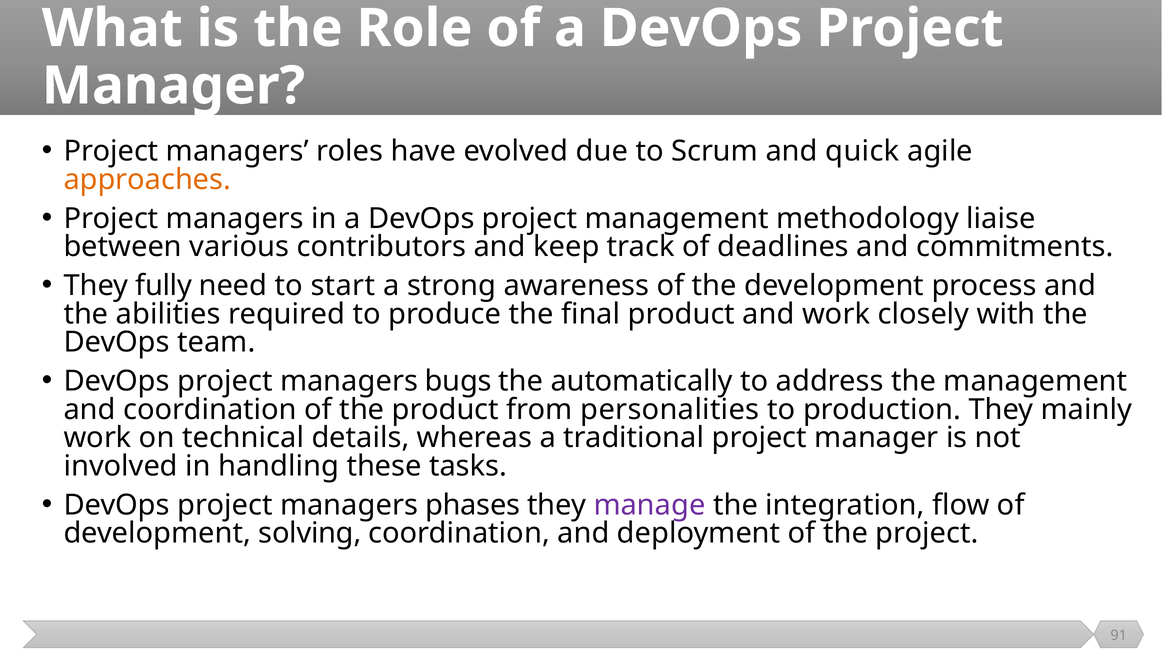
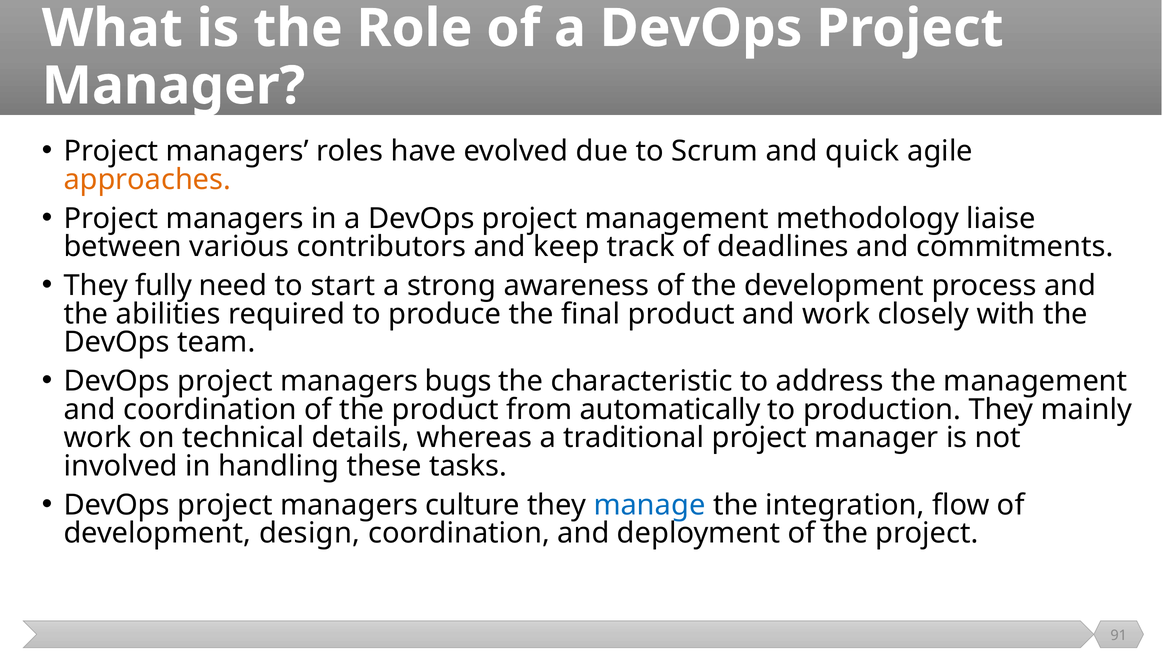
automatically: automatically -> characteristic
personalities: personalities -> automatically
phases: phases -> culture
manage colour: purple -> blue
solving: solving -> design
